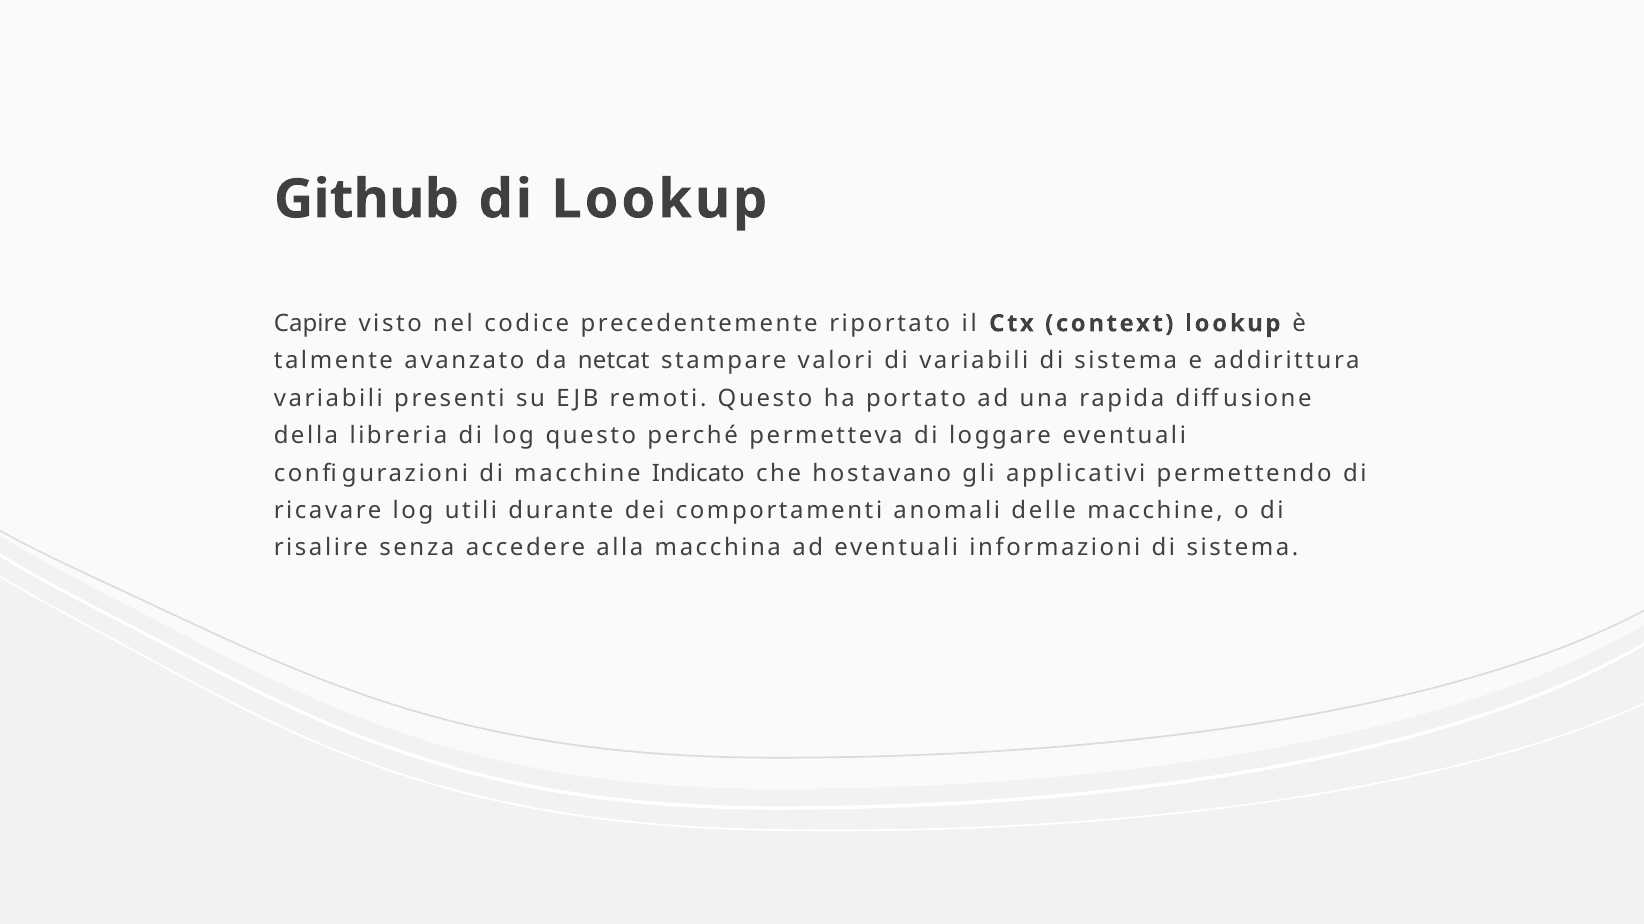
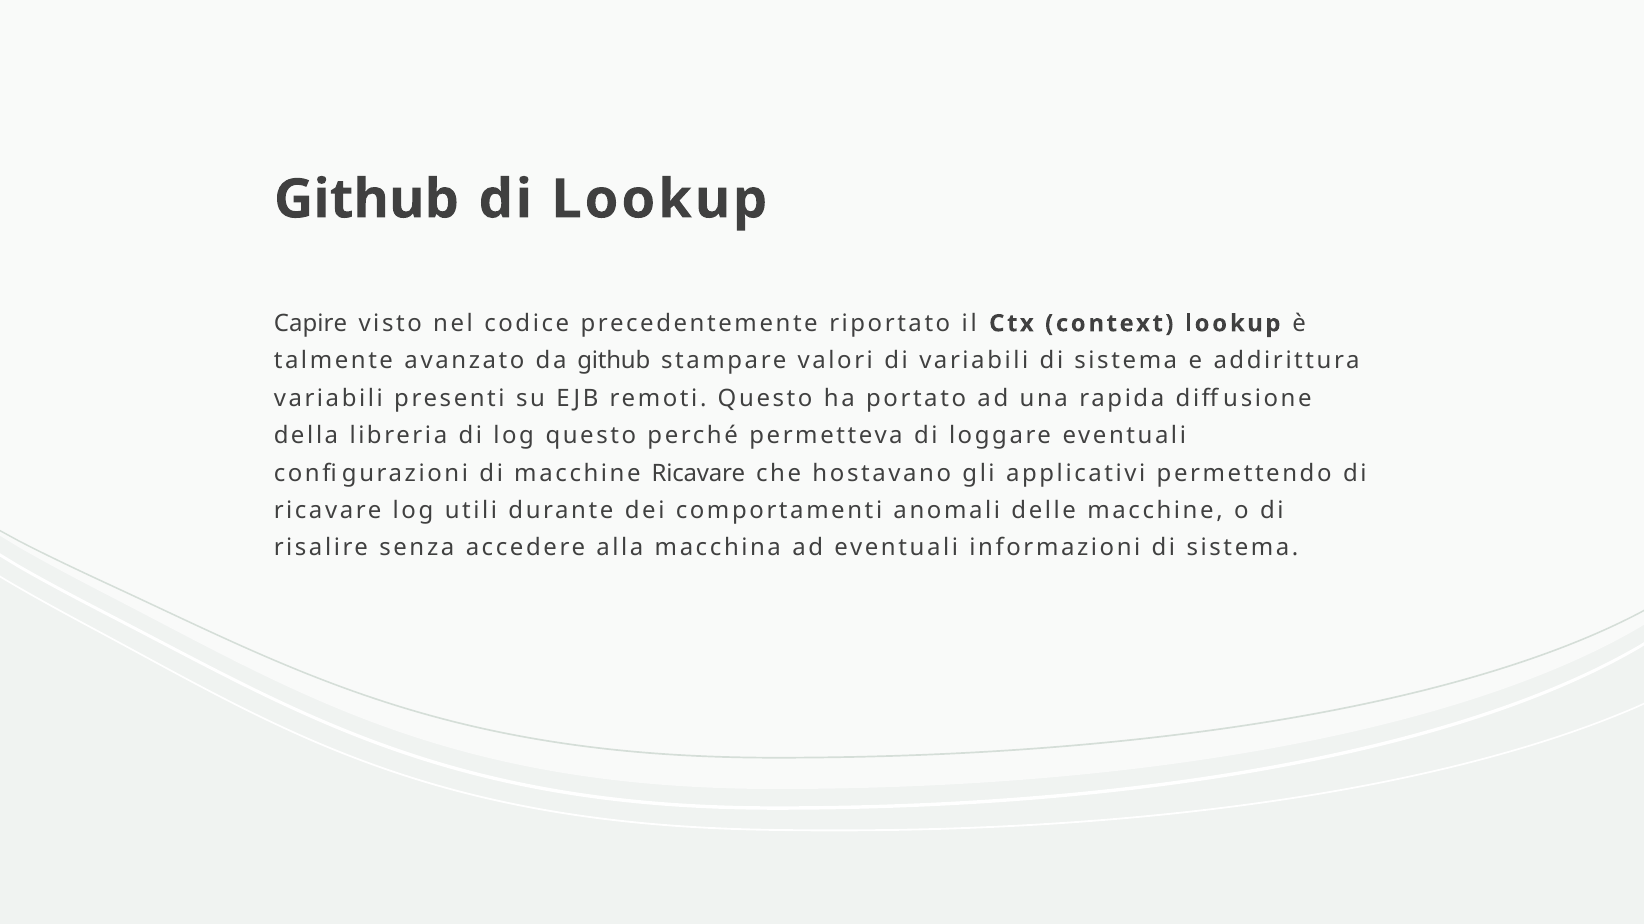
da netcat: netcat -> github
macchine Indicato: Indicato -> Ricavare
